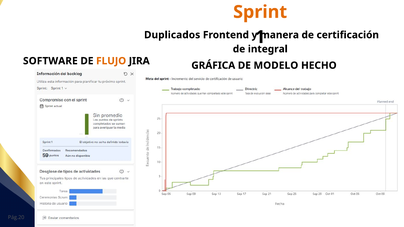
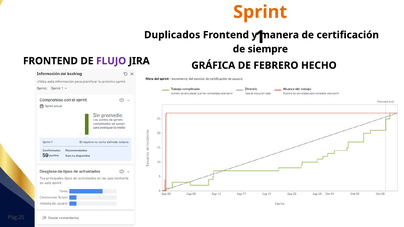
integral: integral -> siempre
SOFTWARE at (50, 61): SOFTWARE -> FRONTEND
FLUJO colour: orange -> purple
MODELO: MODELO -> FEBRERO
